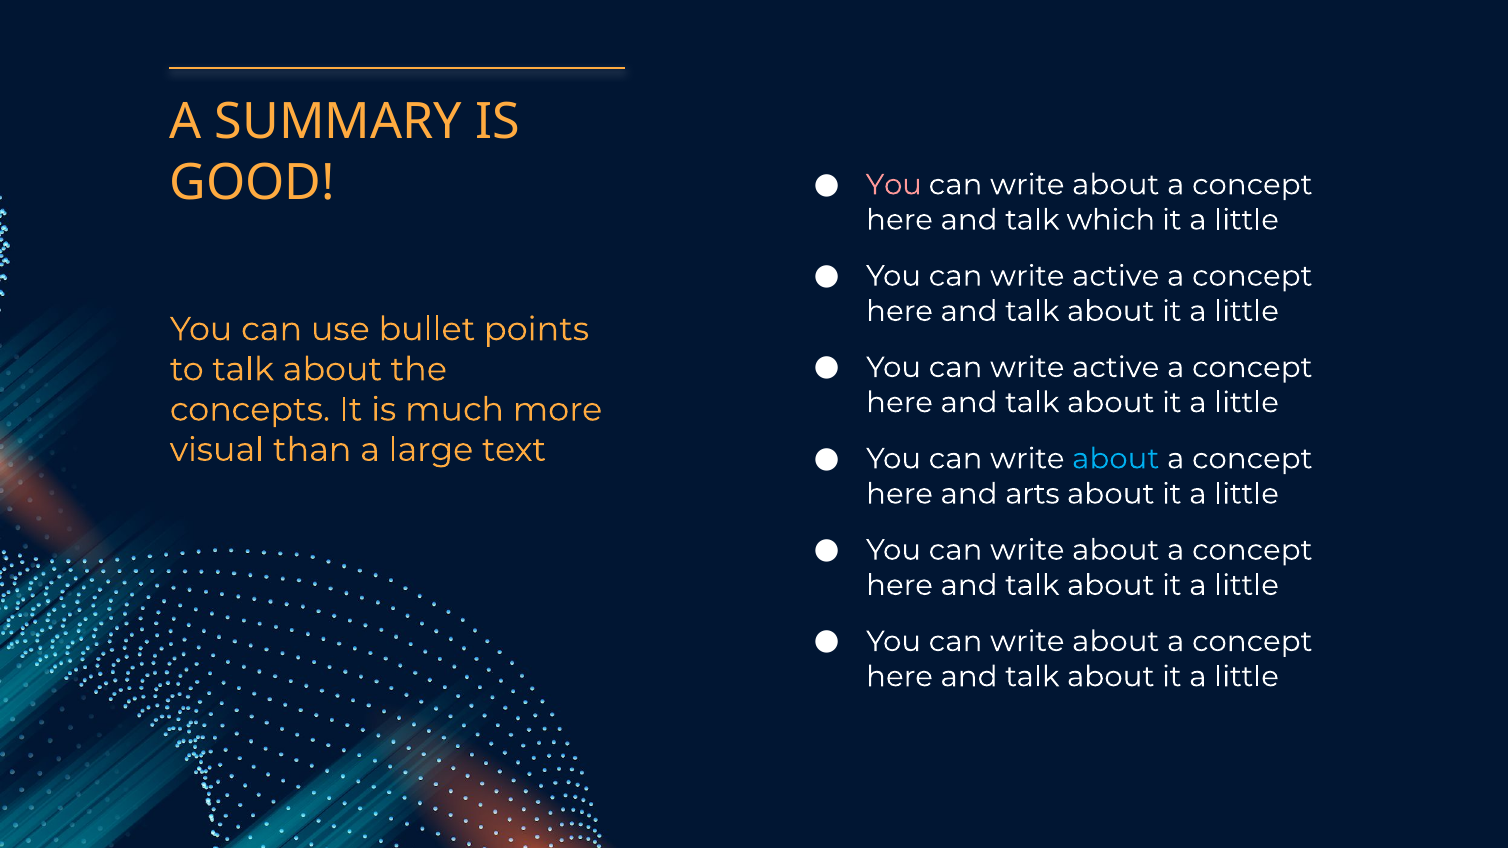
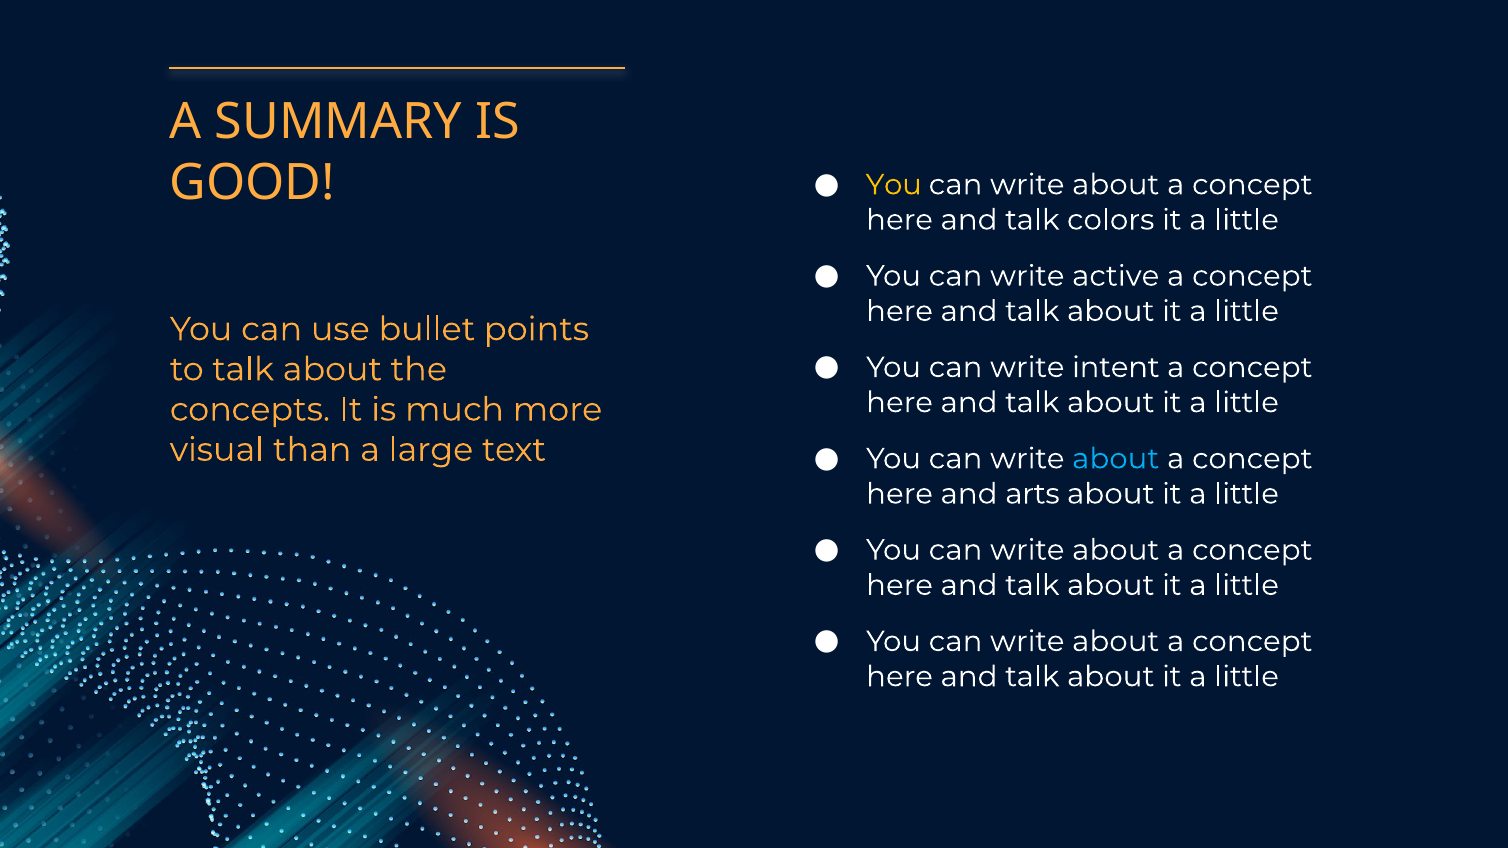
You at (894, 185) colour: pink -> yellow
which: which -> colors
active at (1116, 367): active -> intent
